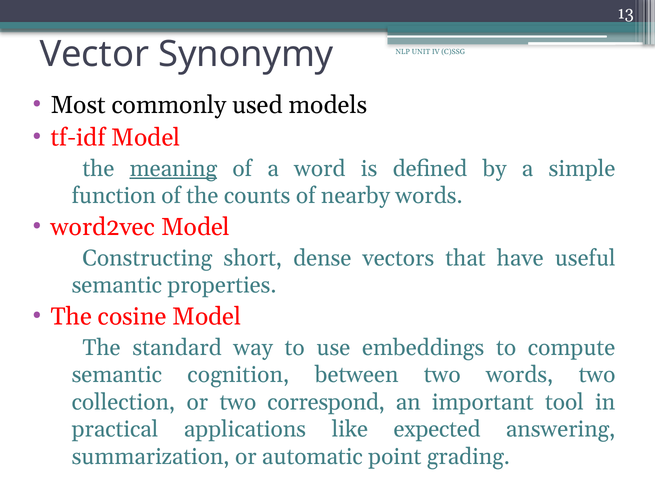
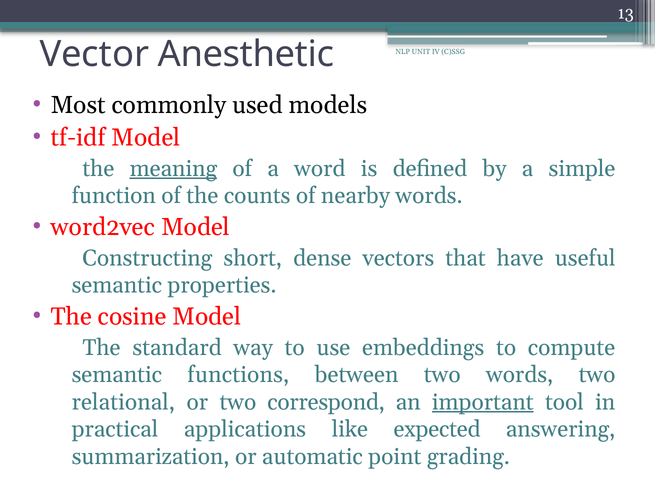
Synonymy: Synonymy -> Anesthetic
cognition: cognition -> functions
collection: collection -> relational
important underline: none -> present
